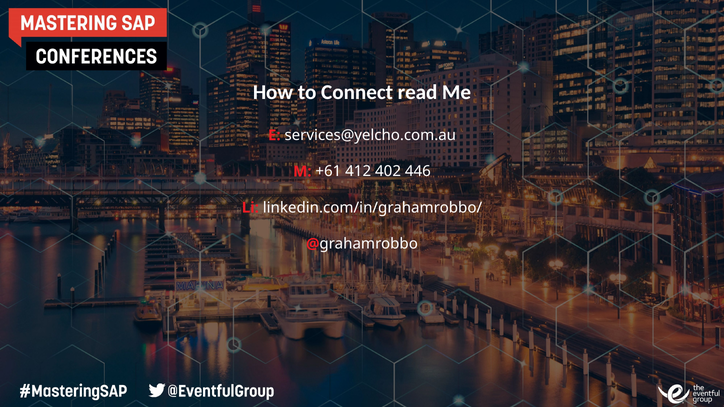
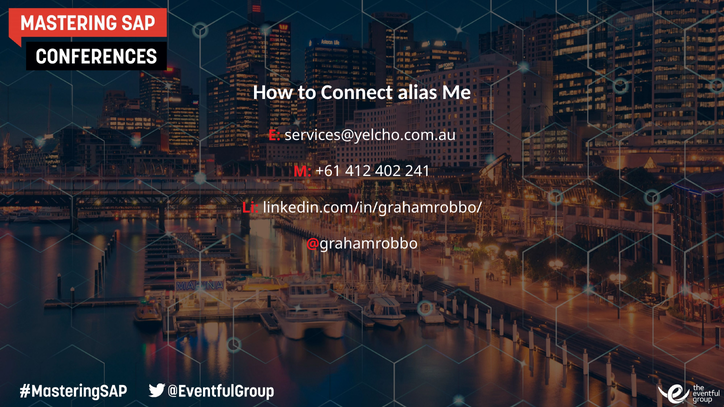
read: read -> alias
446: 446 -> 241
